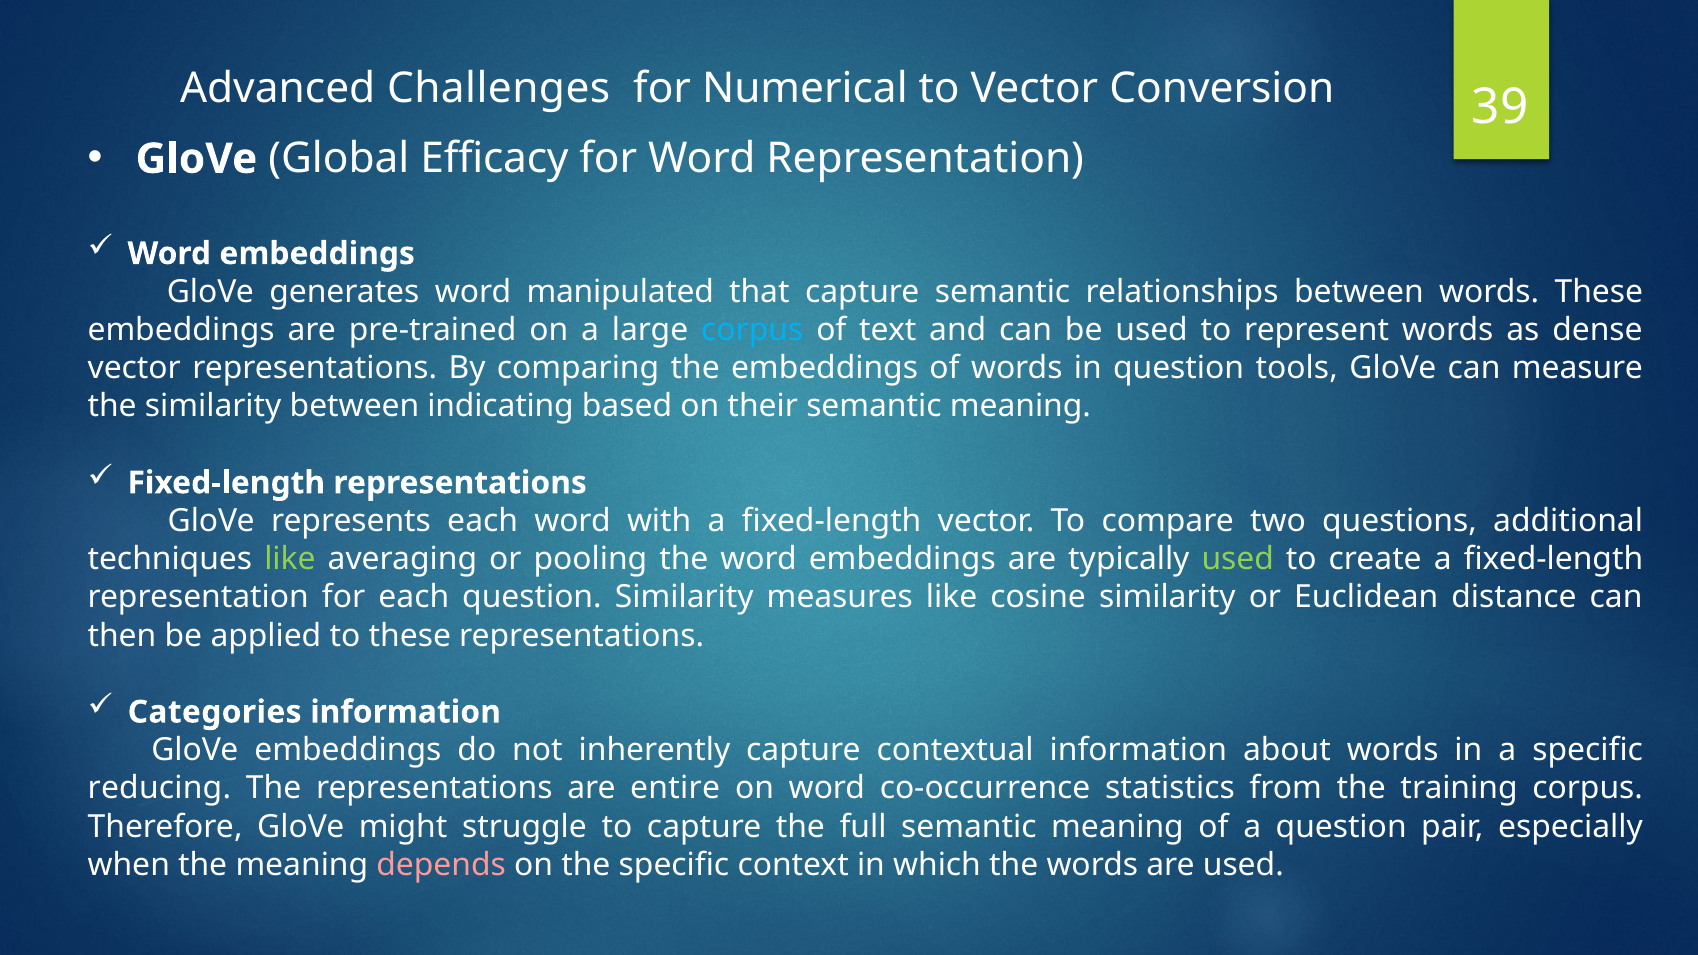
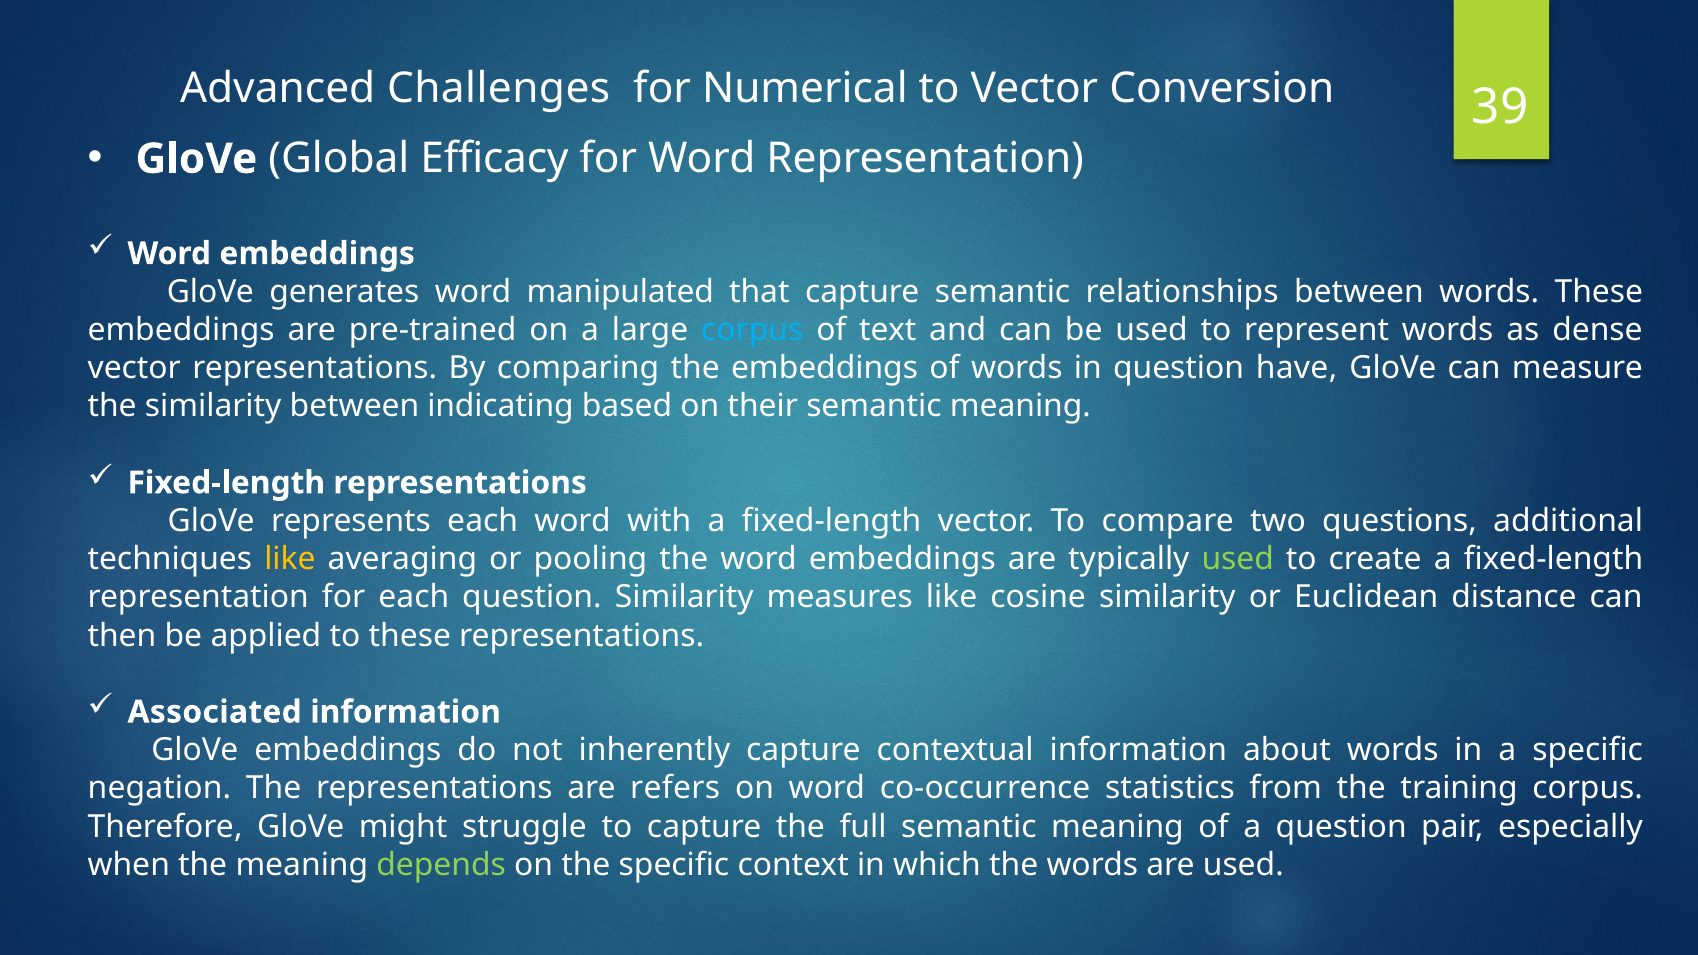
tools: tools -> have
like at (290, 559) colour: light green -> yellow
Categories: Categories -> Associated
reducing: reducing -> negation
entire: entire -> refers
depends colour: pink -> light green
